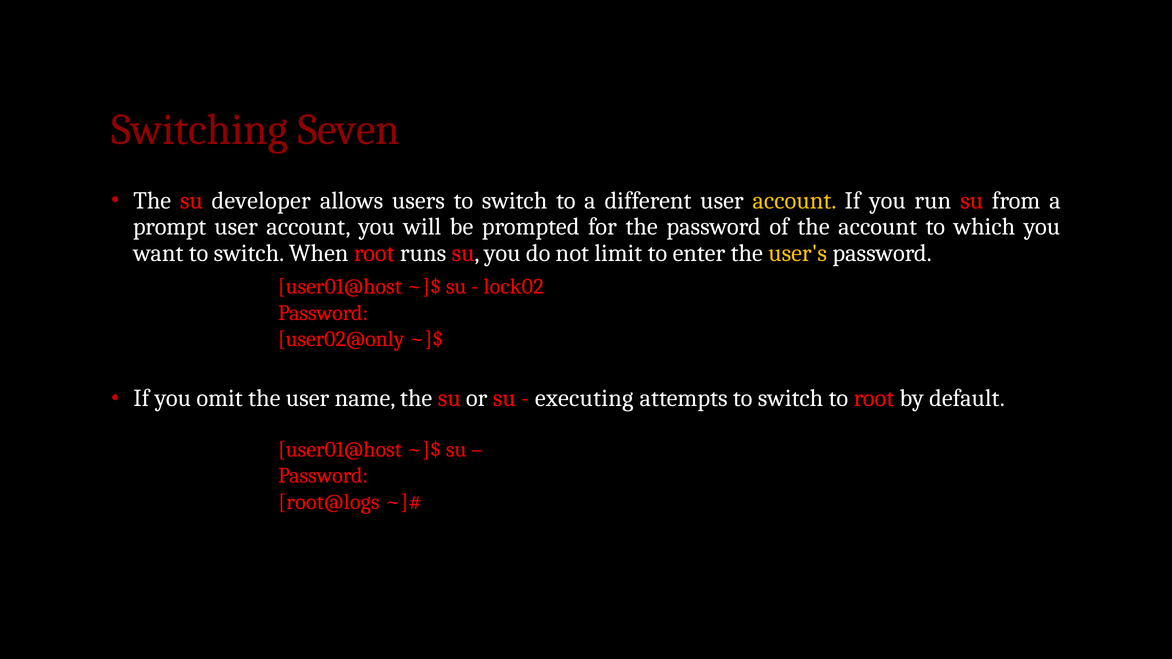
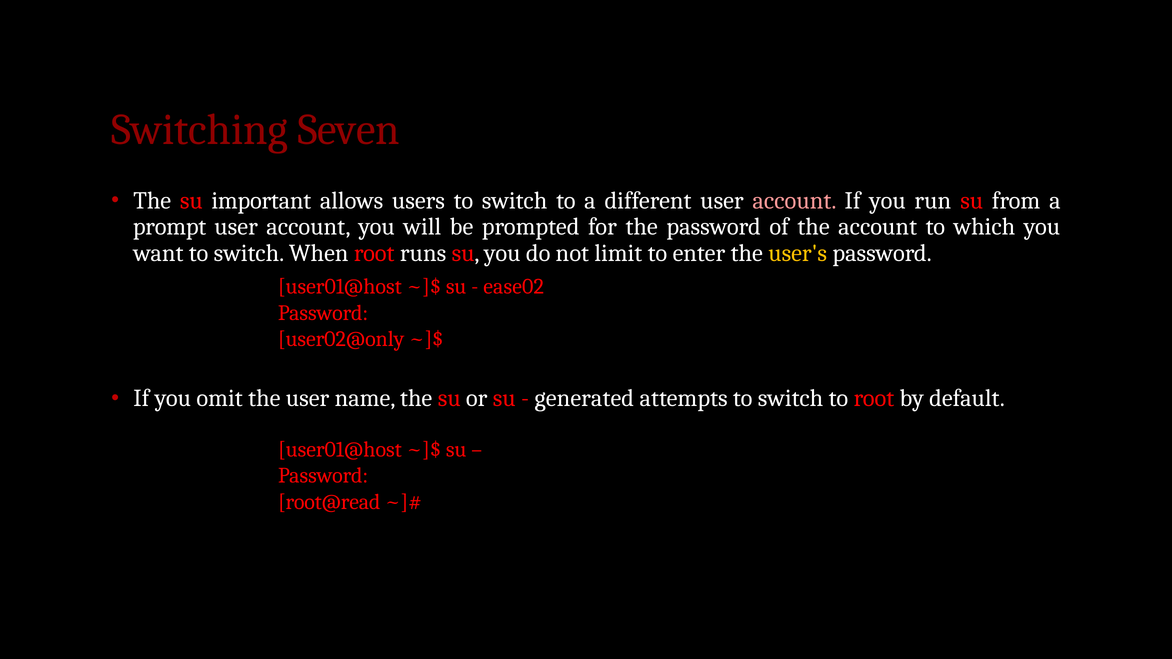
developer: developer -> important
account at (794, 201) colour: yellow -> pink
lock02: lock02 -> ease02
executing: executing -> generated
root@logs: root@logs -> root@read
